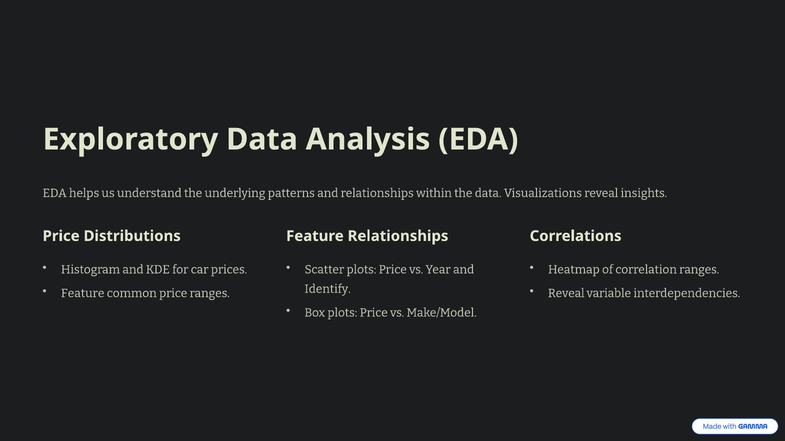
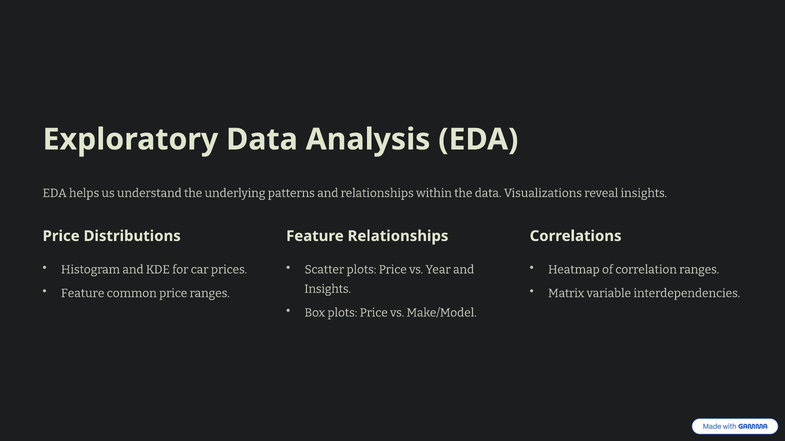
Identify at (328, 289): Identify -> Insights
Reveal at (566, 294): Reveal -> Matrix
